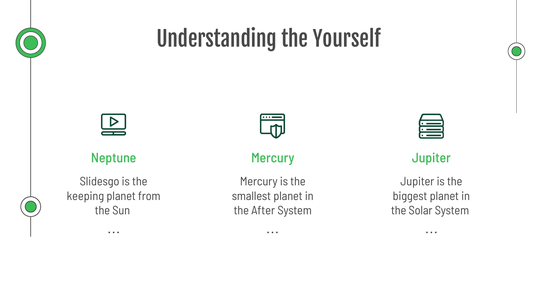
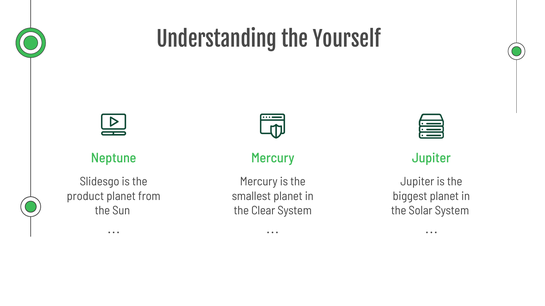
keeping: keeping -> product
After: After -> Clear
